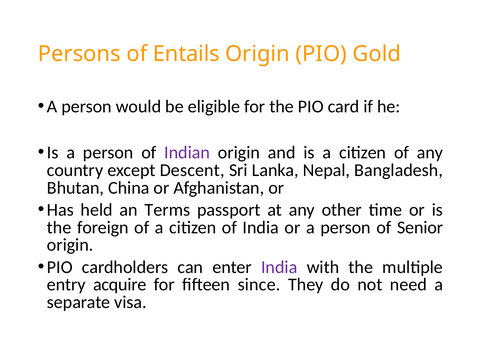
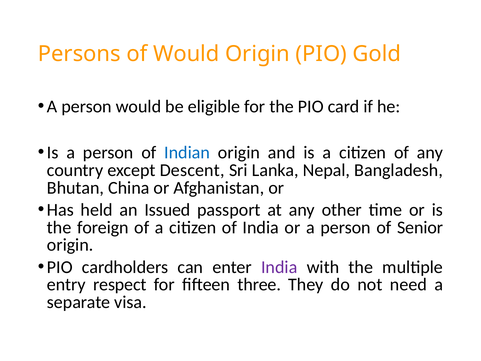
of Entails: Entails -> Would
Indian colour: purple -> blue
Terms: Terms -> Issued
acquire: acquire -> respect
since: since -> three
